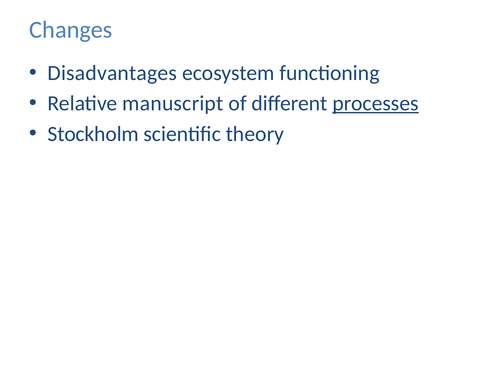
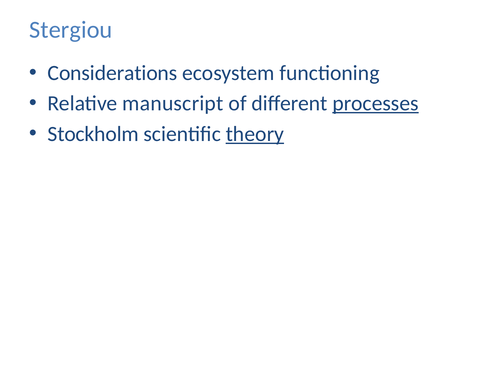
Changes: Changes -> Stergiou
Disadvantages: Disadvantages -> Considerations
theory underline: none -> present
